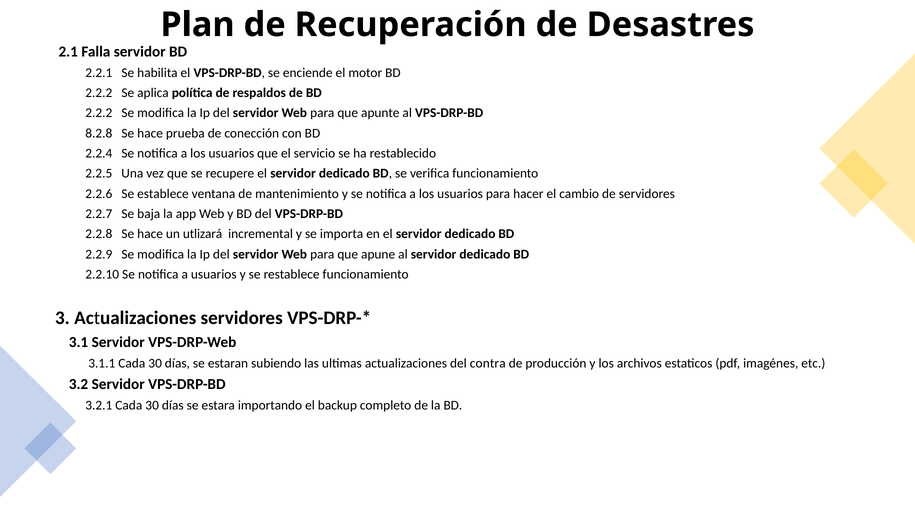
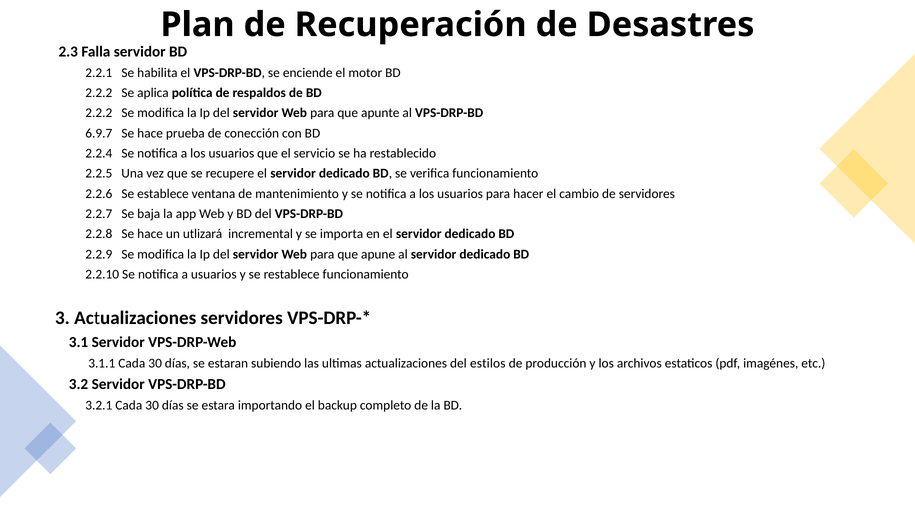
2.1: 2.1 -> 2.3
8.2.8: 8.2.8 -> 6.9.7
contra: contra -> estilos
